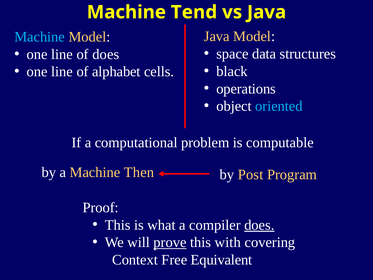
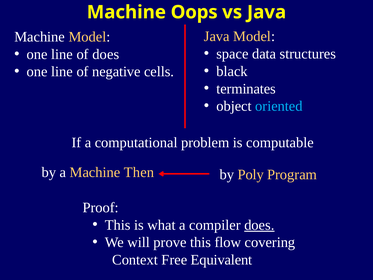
Tend: Tend -> Oops
Machine at (40, 37) colour: light blue -> white
alphabet: alphabet -> negative
operations: operations -> terminates
Post: Post -> Poly
prove underline: present -> none
with: with -> flow
